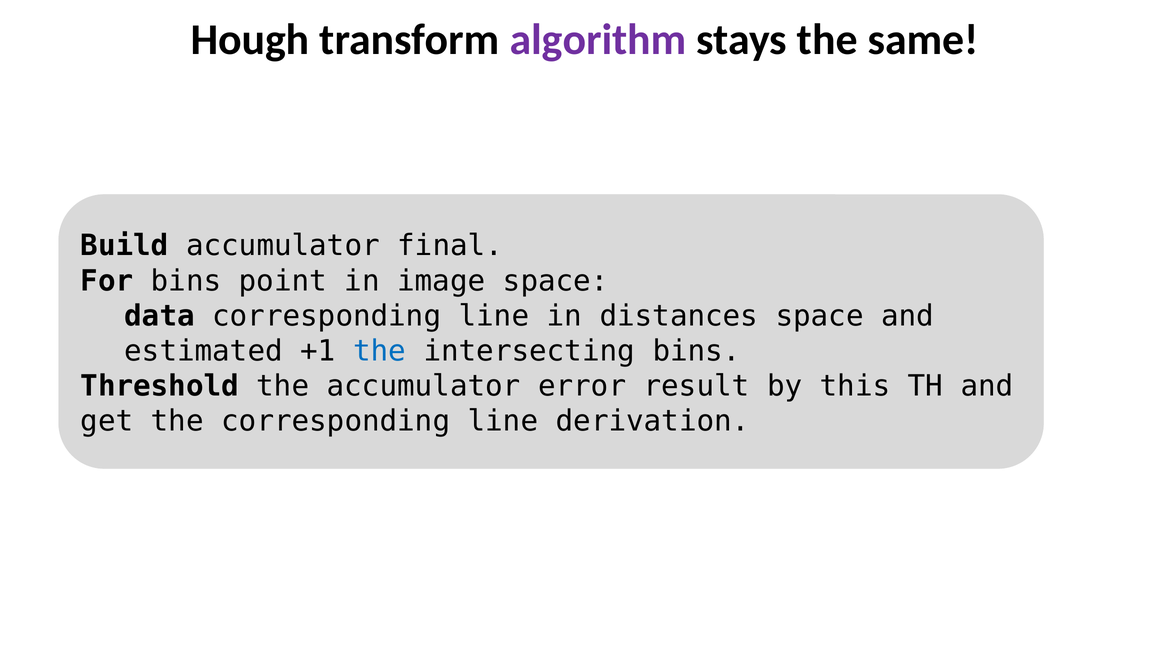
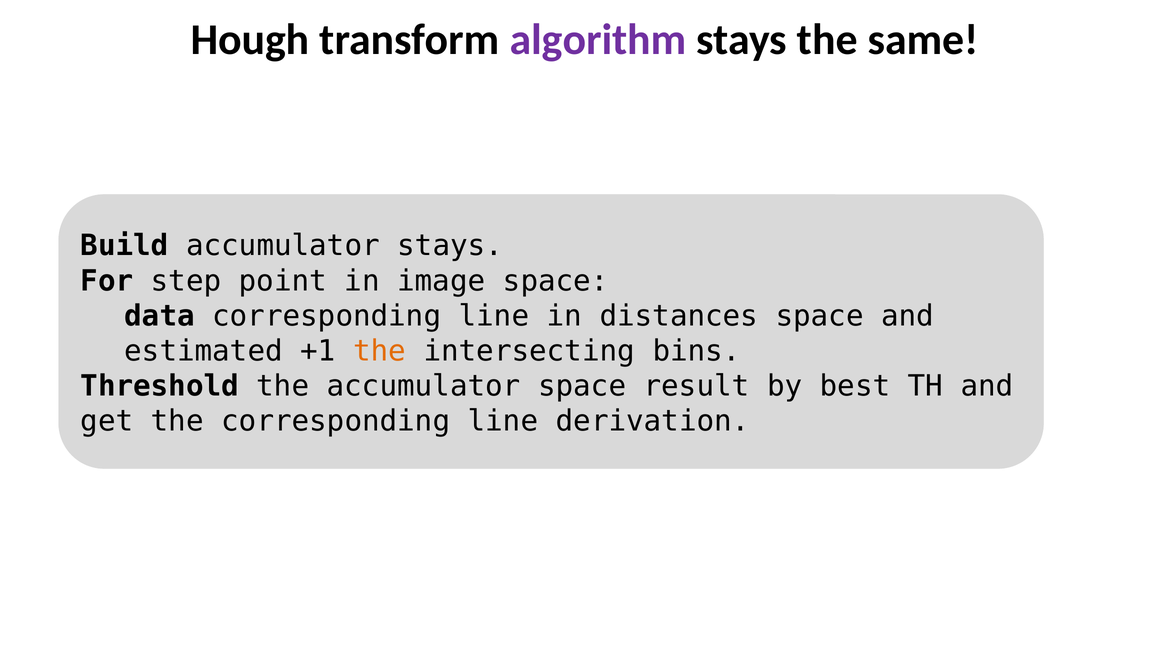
accumulator final: final -> stays
For bins: bins -> step
the at (380, 351) colour: blue -> orange
accumulator error: error -> space
this: this -> best
